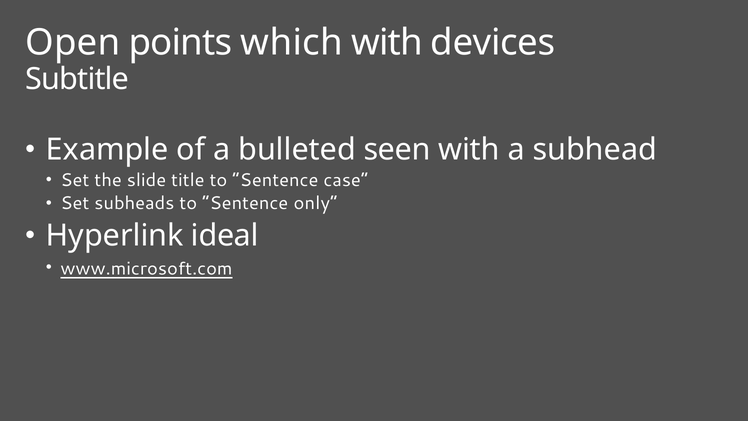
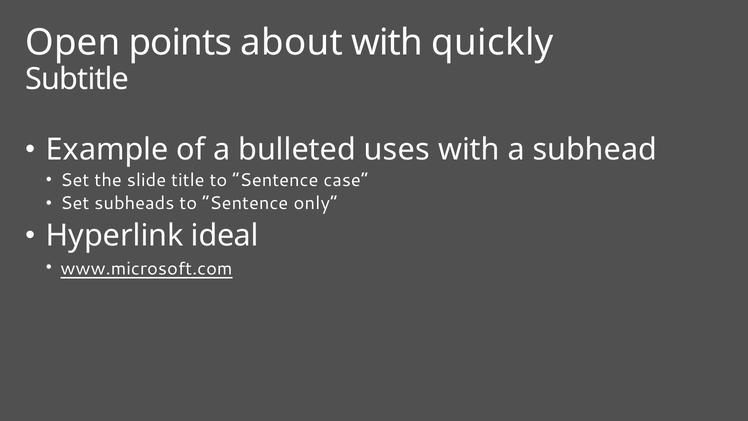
which: which -> about
devices: devices -> quickly
seen: seen -> uses
